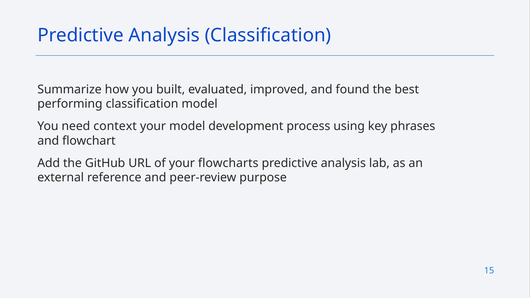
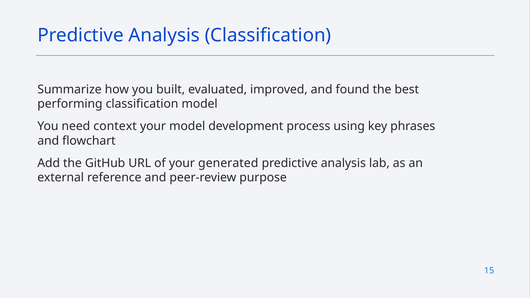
flowcharts: flowcharts -> generated
